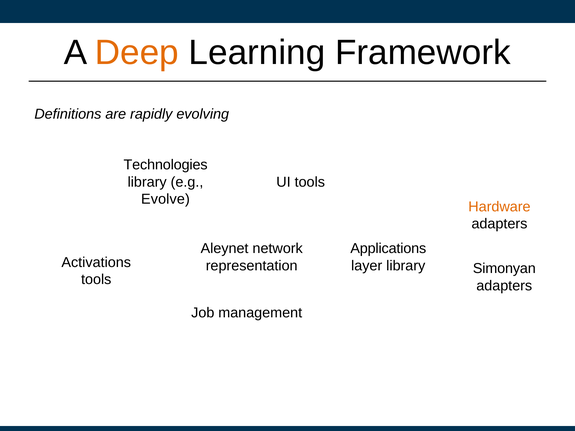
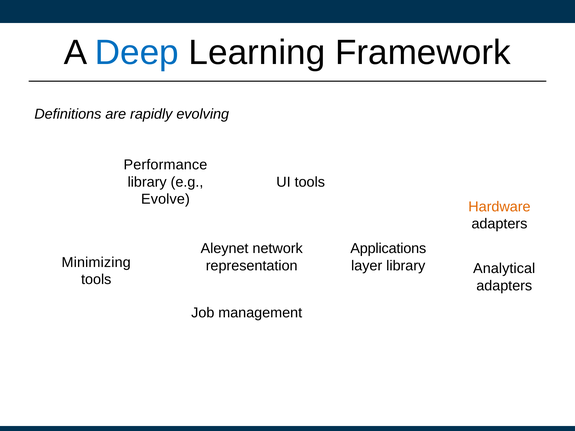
Deep colour: orange -> blue
Technologies: Technologies -> Performance
Activations: Activations -> Minimizing
Simonyan: Simonyan -> Analytical
